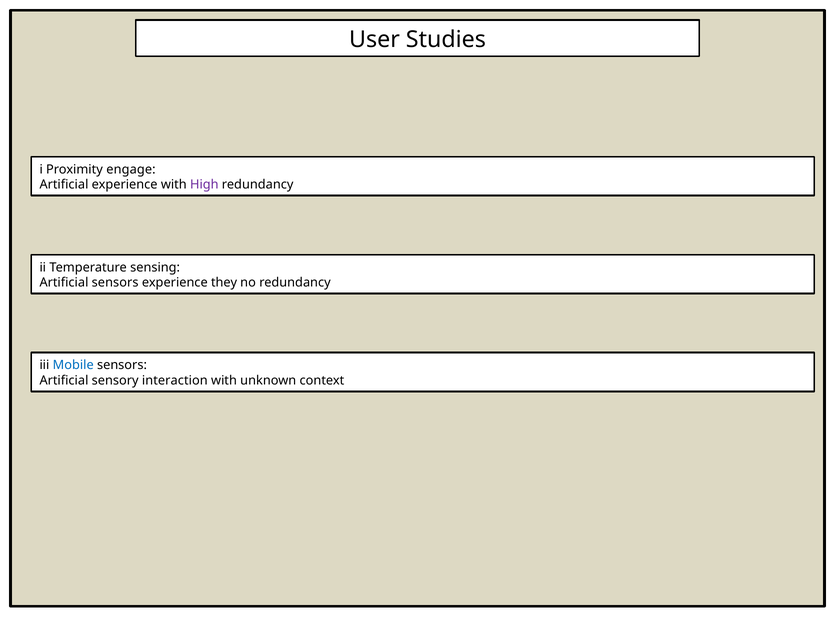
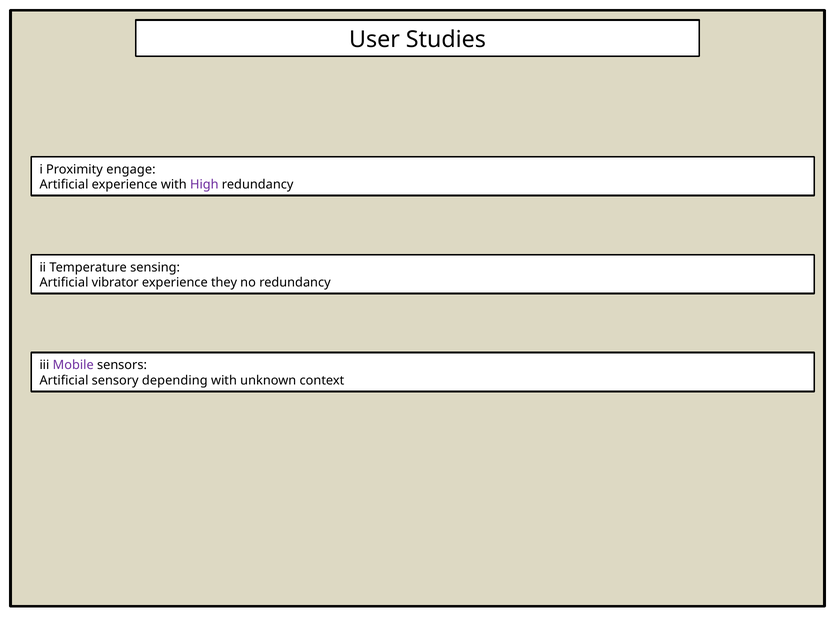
Artificial sensors: sensors -> vibrator
Mobile colour: blue -> purple
interaction: interaction -> depending
